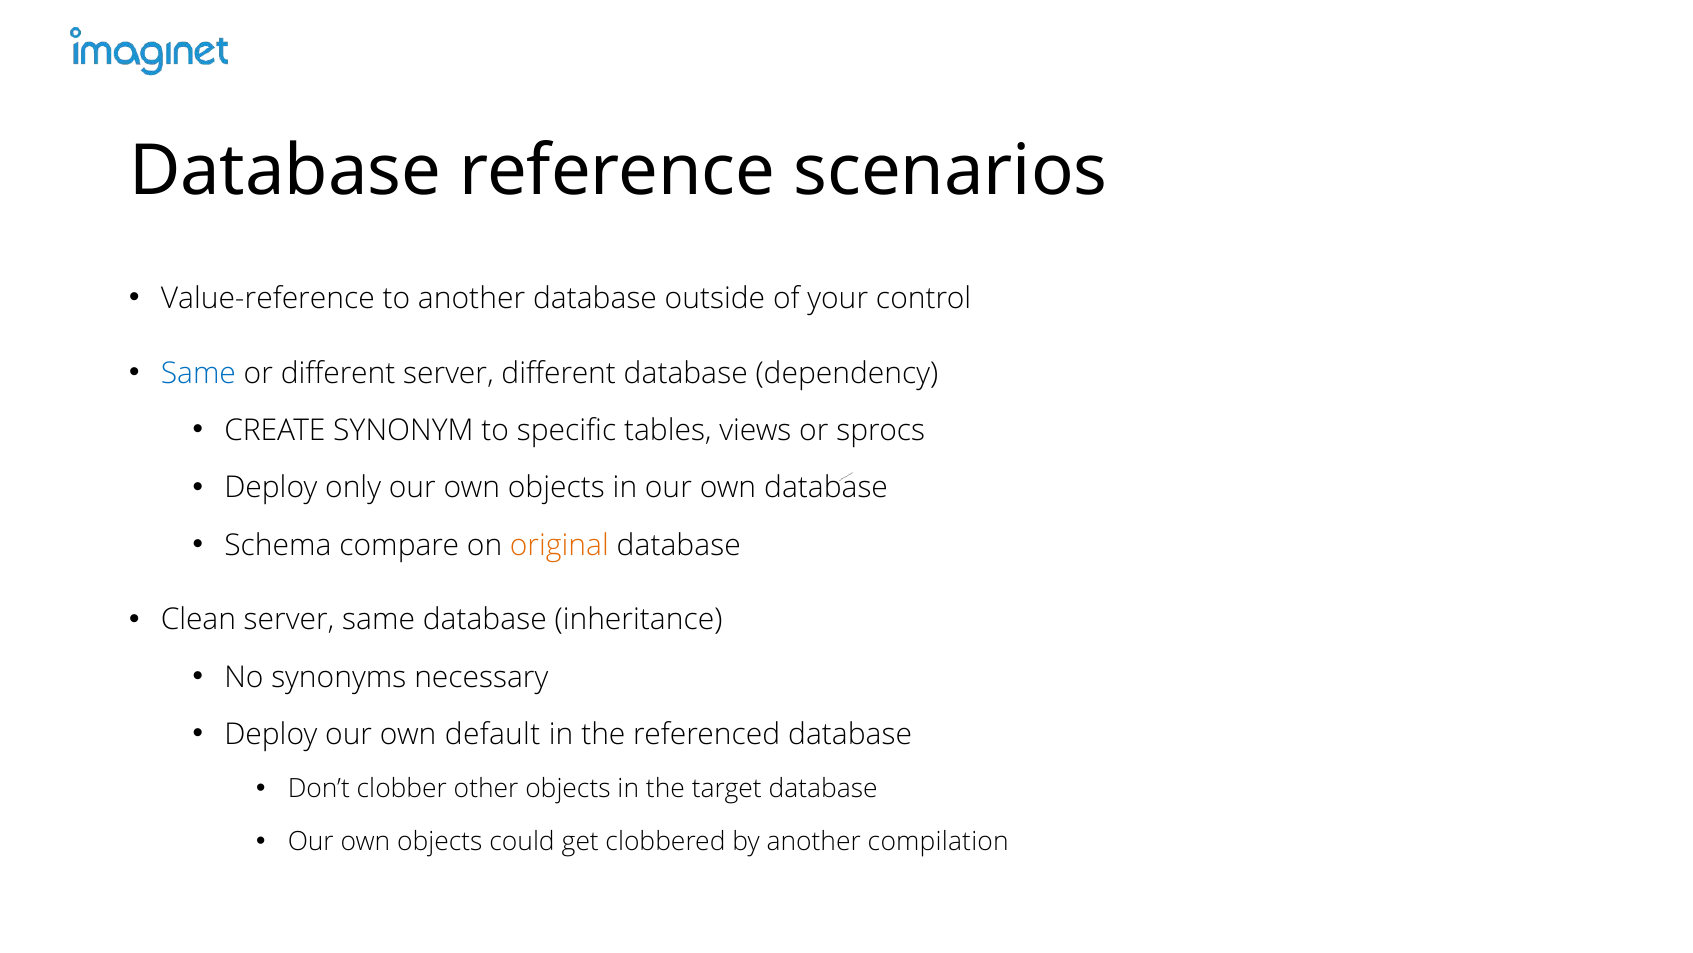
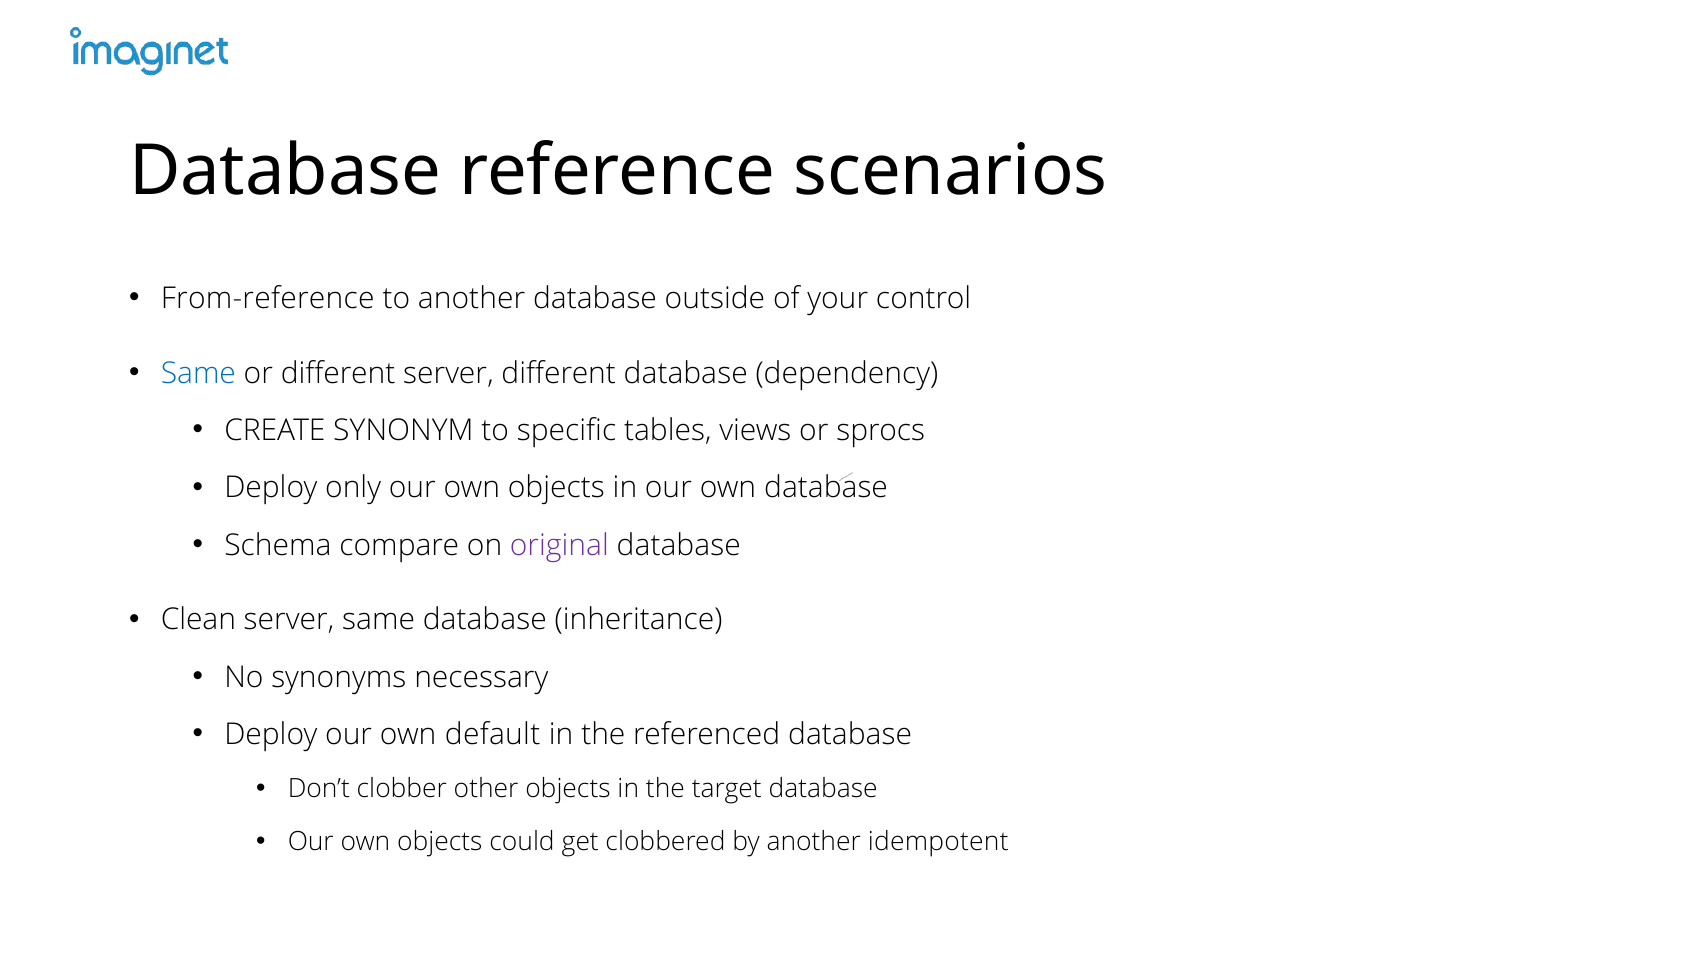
Value-reference: Value-reference -> From-reference
original colour: orange -> purple
compilation: compilation -> idempotent
